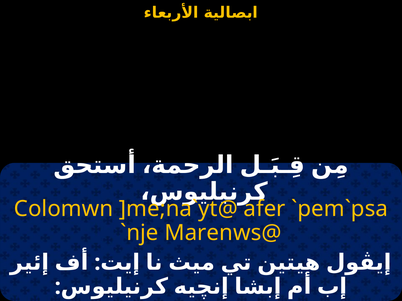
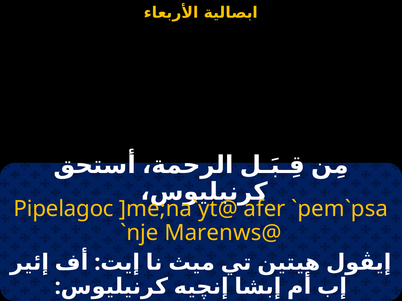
Colomwn: Colomwn -> Pipelagoc
